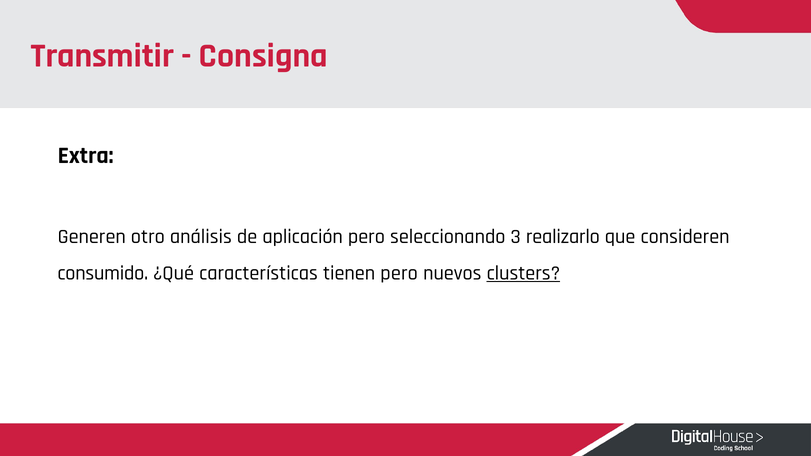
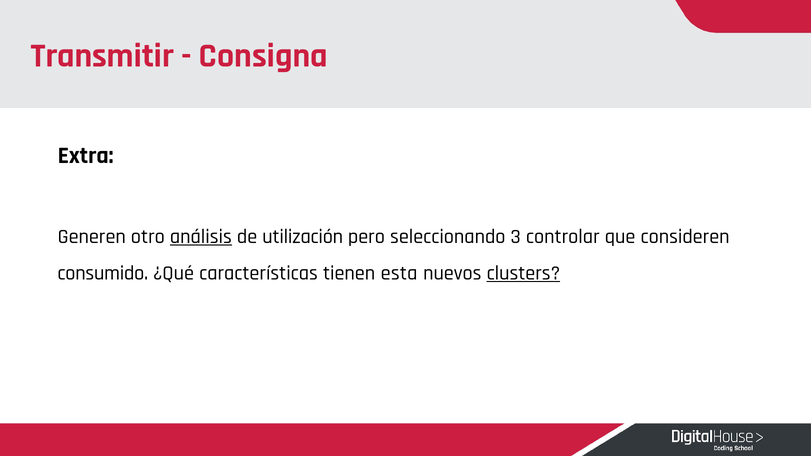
análisis underline: none -> present
aplicación: aplicación -> utilización
realizarlo: realizarlo -> controlar
tienen pero: pero -> esta
